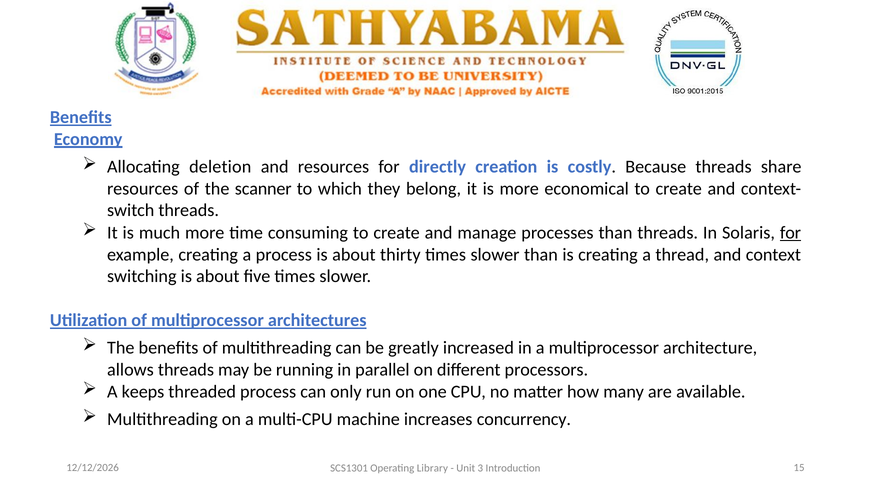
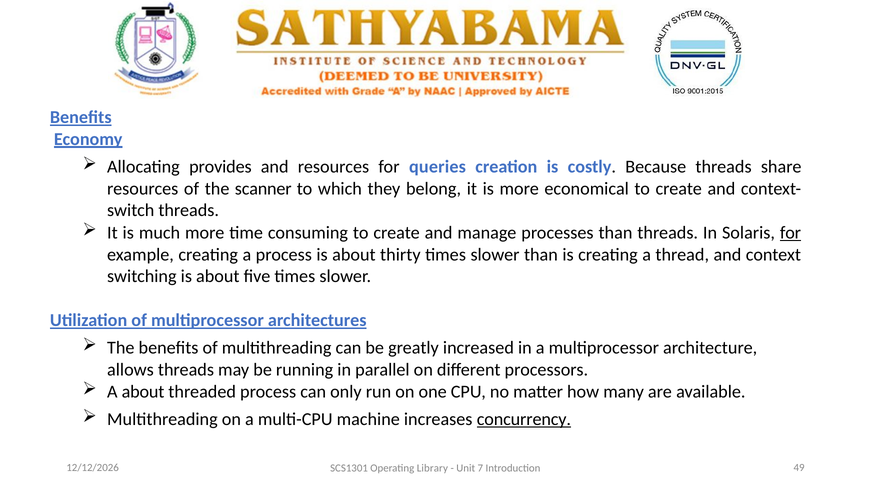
deletion: deletion -> provides
directly: directly -> queries
A keeps: keeps -> about
concurrency underline: none -> present
3: 3 -> 7
15: 15 -> 49
